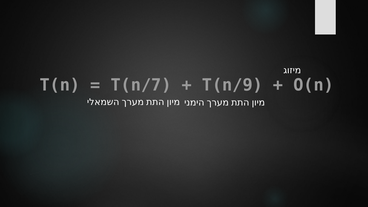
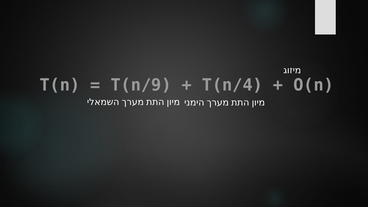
T(n/7: T(n/7 -> T(n/9
T(n/9: T(n/9 -> T(n/4
